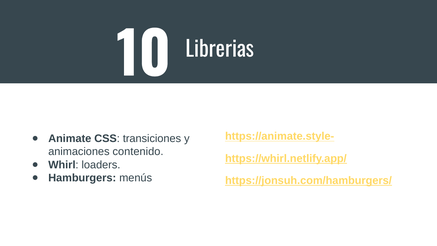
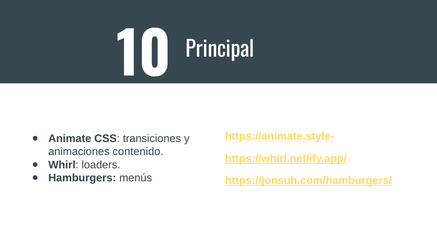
Librerias: Librerias -> Principal
